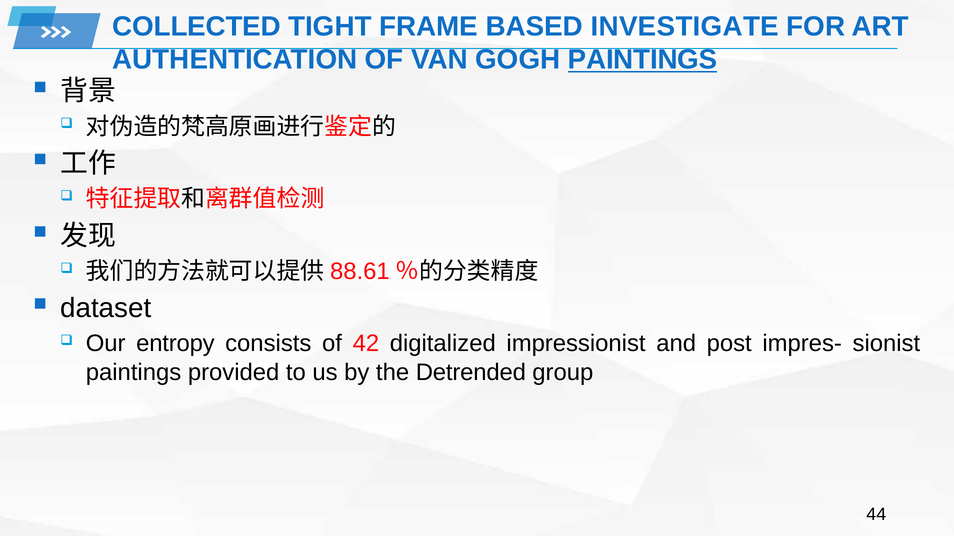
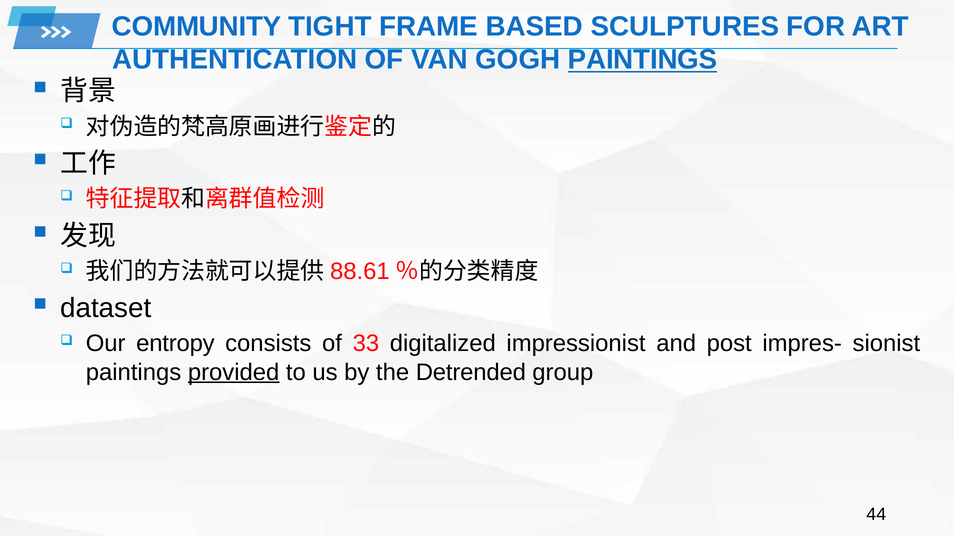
COLLECTED: COLLECTED -> COMMUNITY
INVESTIGATE: INVESTIGATE -> SCULPTURES
42: 42 -> 33
provided underline: none -> present
